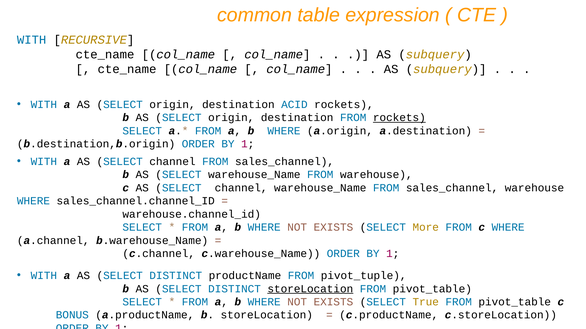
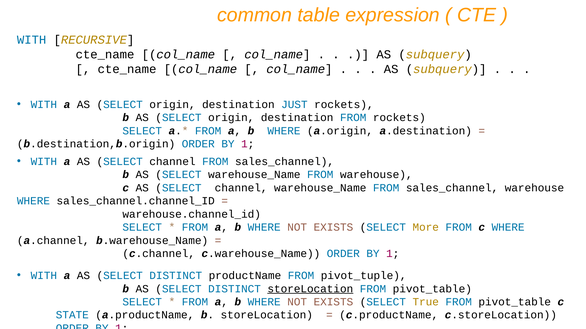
ACID: ACID -> JUST
rockets at (399, 118) underline: present -> none
BONUS: BONUS -> STATE
